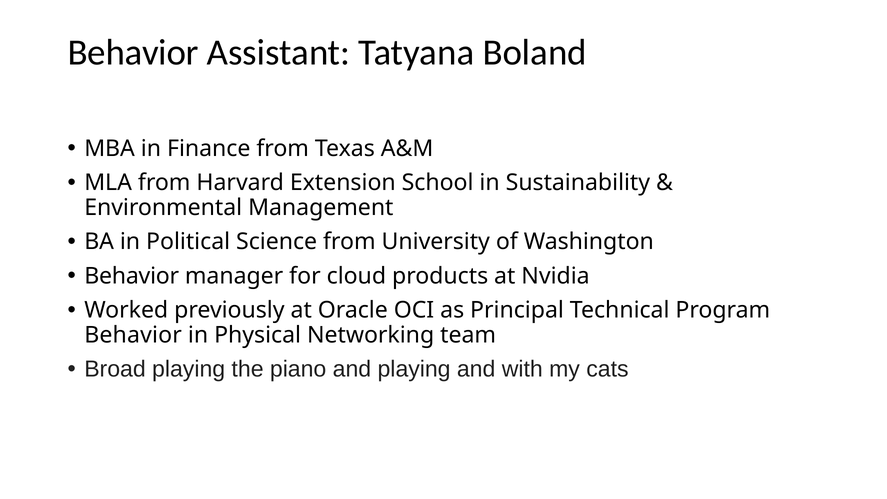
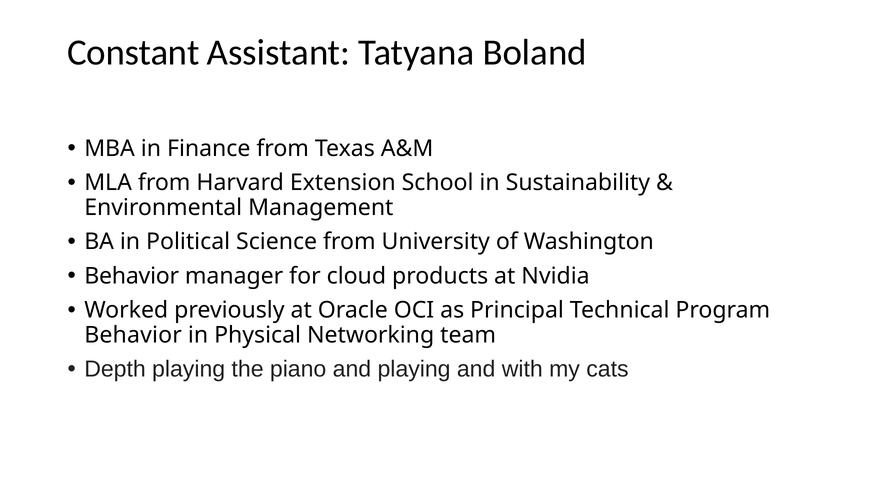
Behavior at (133, 52): Behavior -> Constant
Broad: Broad -> Depth
